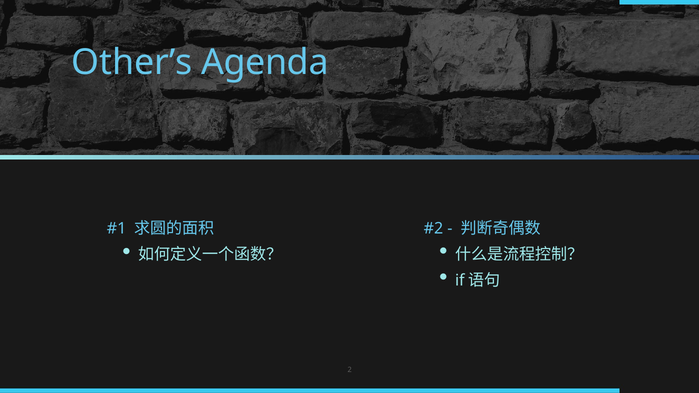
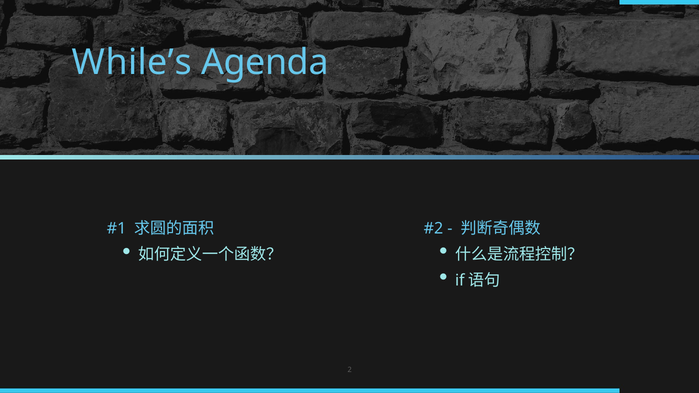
Other’s: Other’s -> While’s
